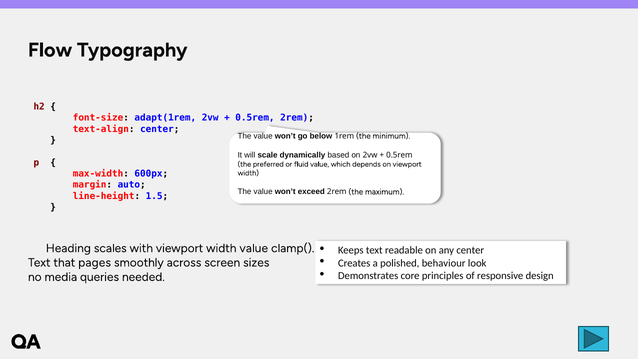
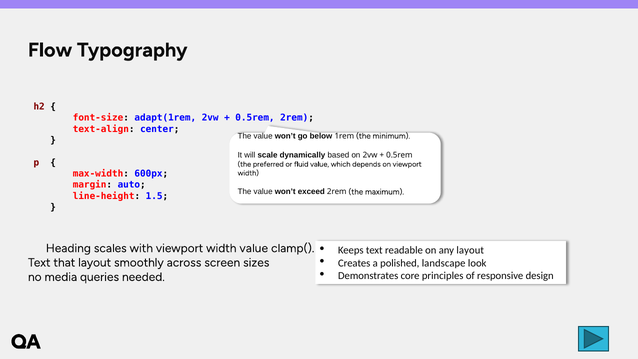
any center: center -> layout
that pages: pages -> layout
behaviour: behaviour -> landscape
